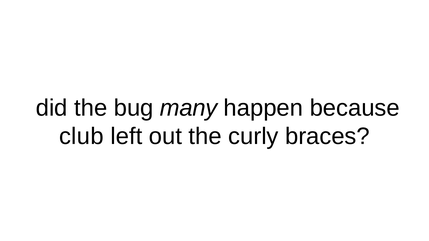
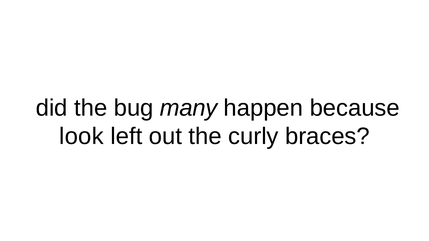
club: club -> look
